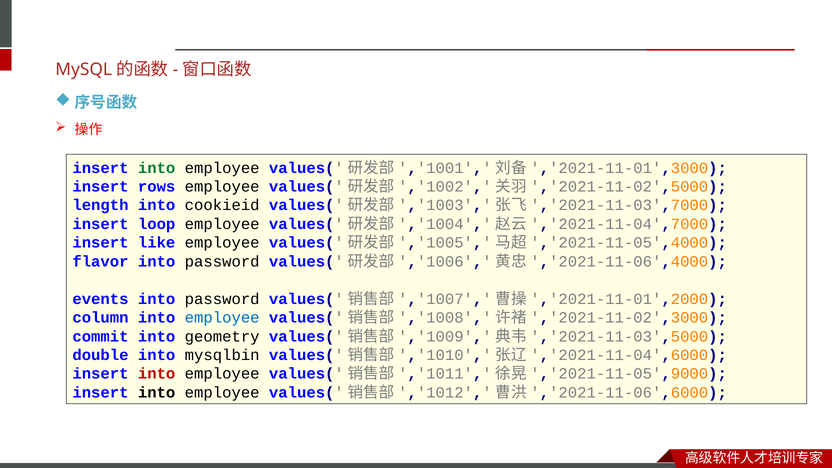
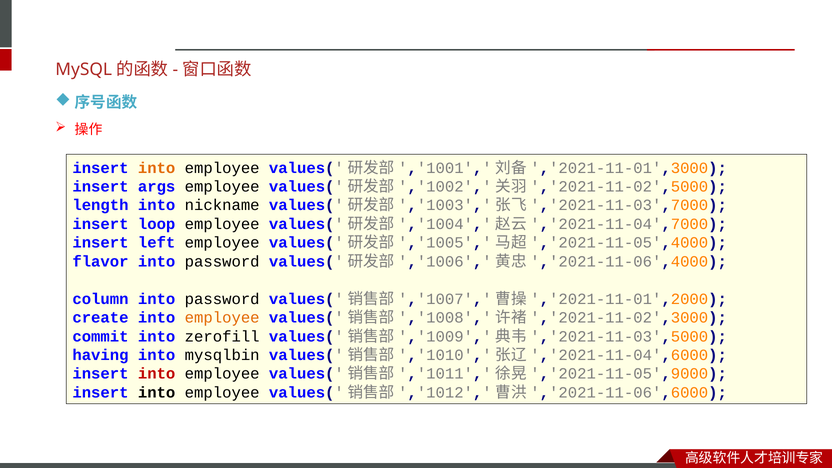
into at (157, 168) colour: green -> orange
rows: rows -> args
cookieid: cookieid -> nickname
like: like -> left
events: events -> column
column: column -> create
employee at (222, 318) colour: blue -> orange
geometry: geometry -> zerofill
double: double -> having
